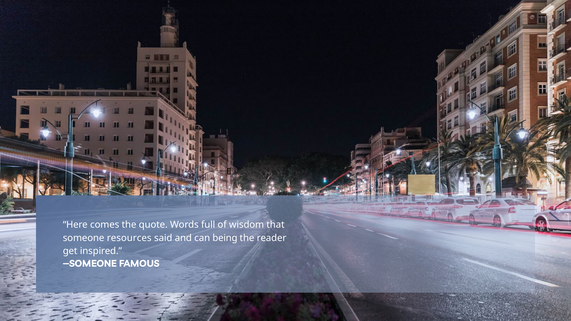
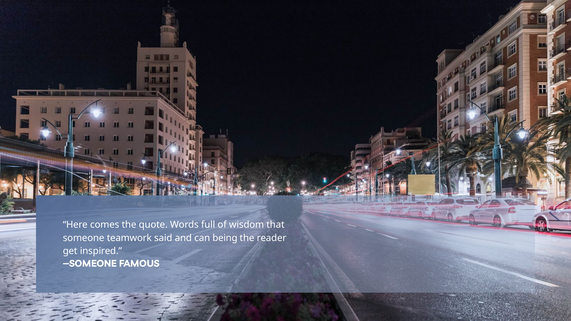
resources: resources -> teamwork
